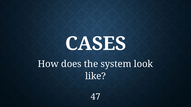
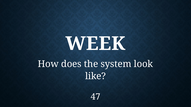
CASES: CASES -> WEEK
